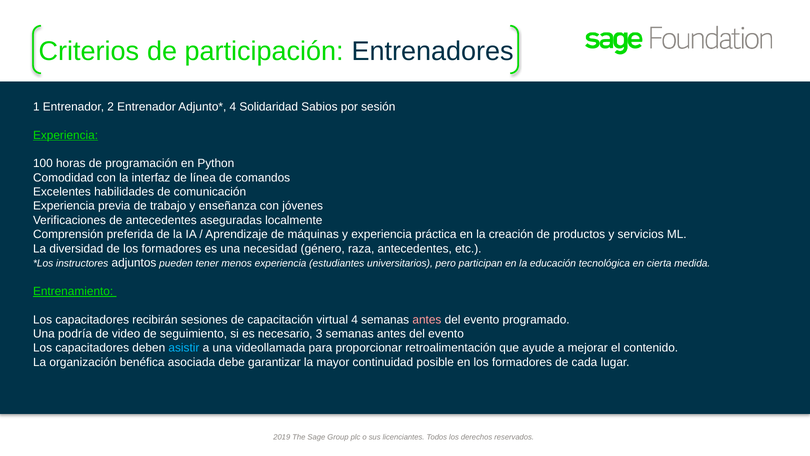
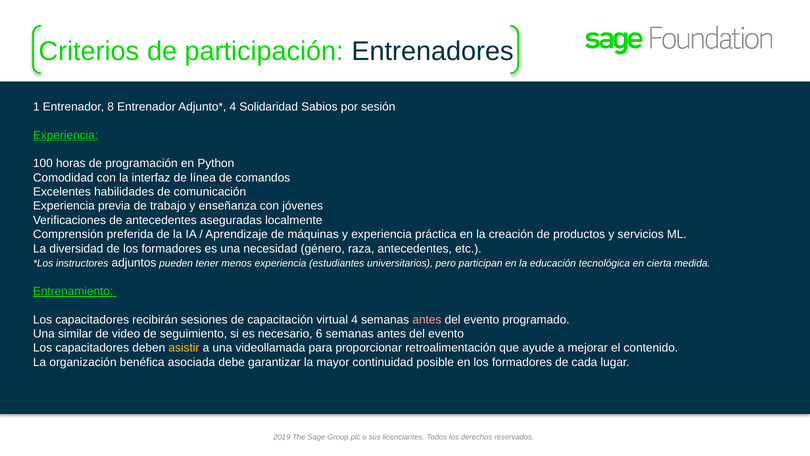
2: 2 -> 8
podría: podría -> similar
3: 3 -> 6
asistir colour: light blue -> yellow
